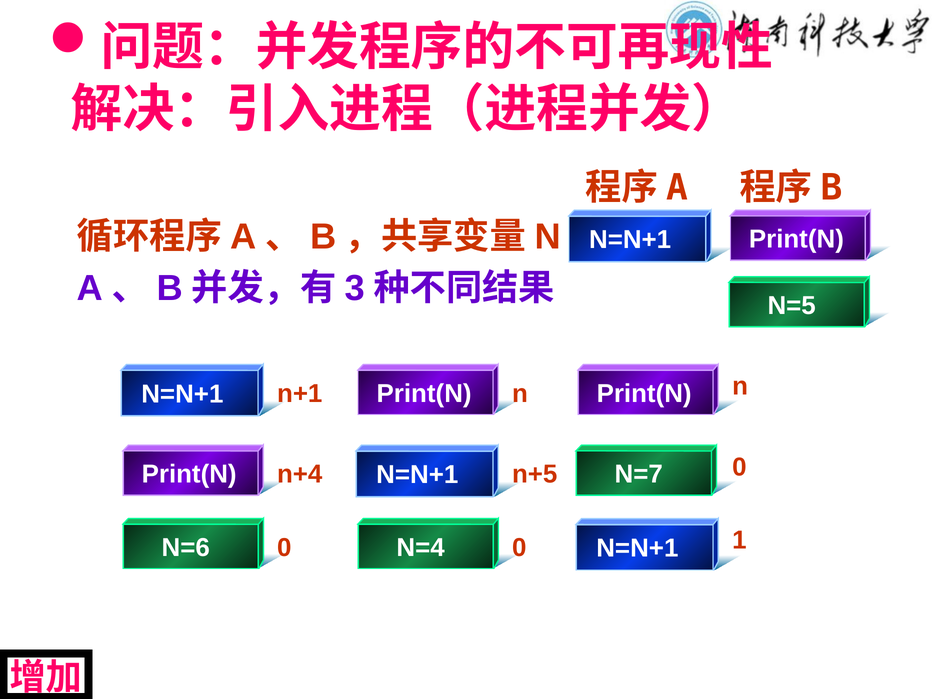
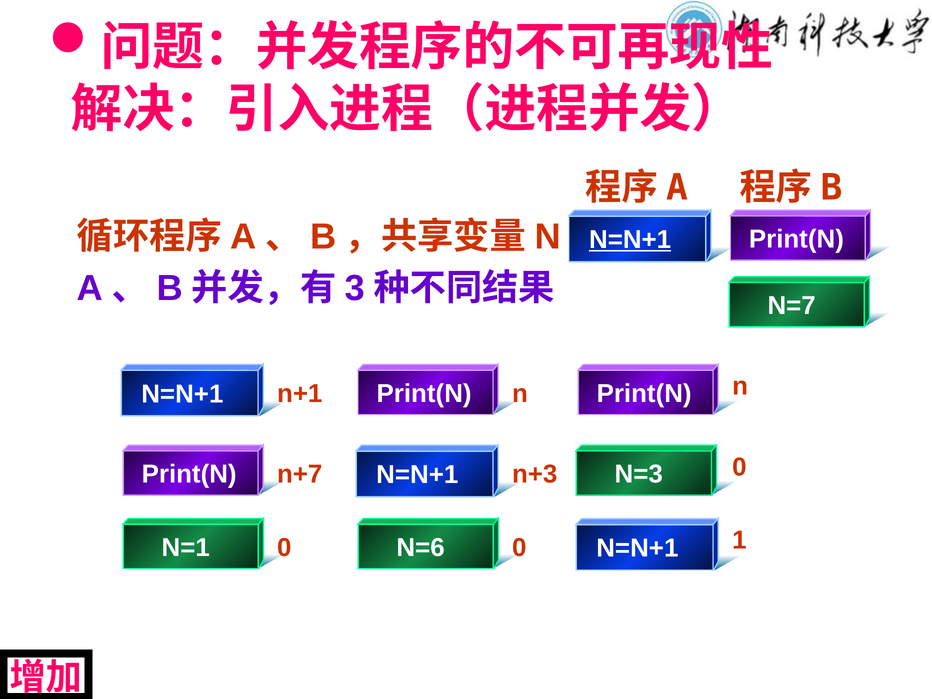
N=N+1 at (630, 240) underline: none -> present
N=5: N=5 -> N=7
N=7: N=7 -> N=3
n+4: n+4 -> n+7
n+5: n+5 -> n+3
N=6: N=6 -> N=1
N=4: N=4 -> N=6
